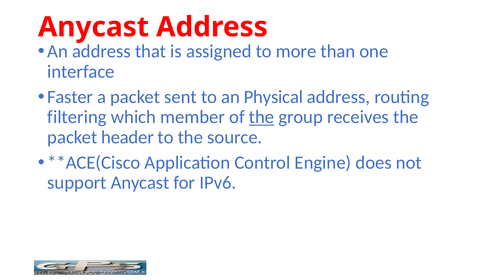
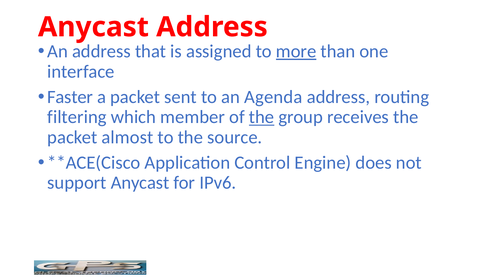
more underline: none -> present
Physical: Physical -> Agenda
header: header -> almost
